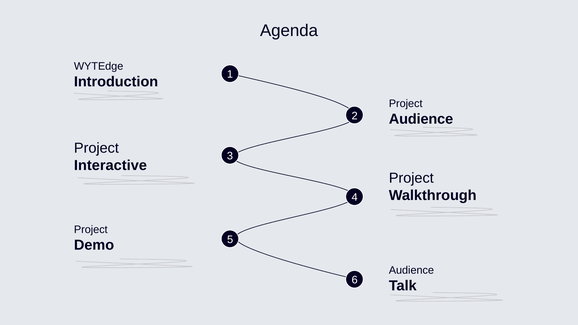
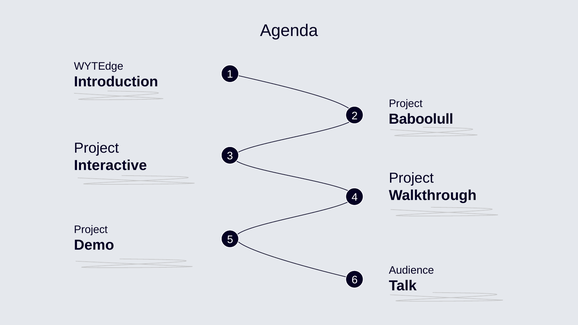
Audience at (421, 119): Audience -> Baboolull
